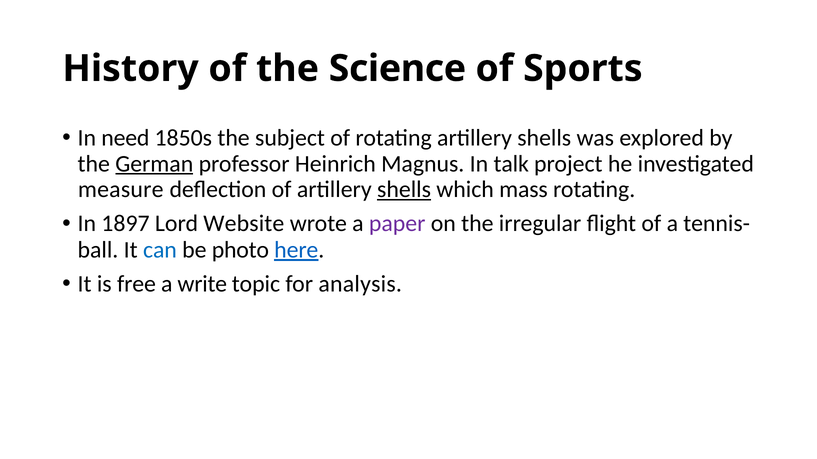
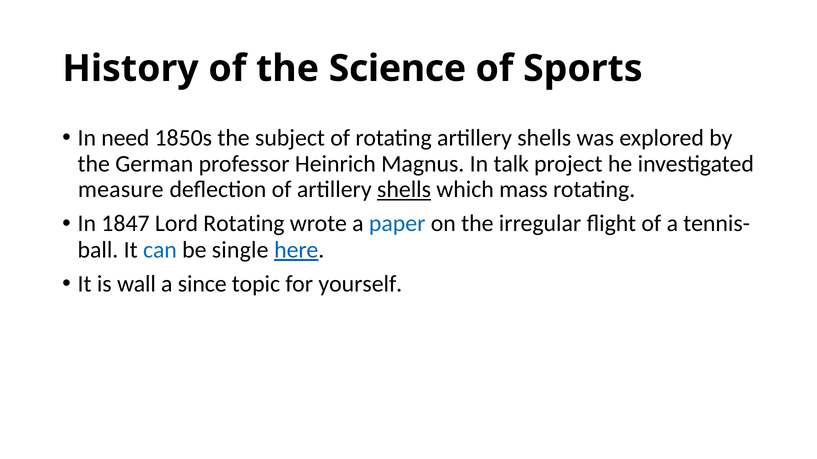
German underline: present -> none
1897: 1897 -> 1847
Lord Website: Website -> Rotating
paper colour: purple -> blue
photo: photo -> single
free: free -> wall
write: write -> since
analysis: analysis -> yourself
